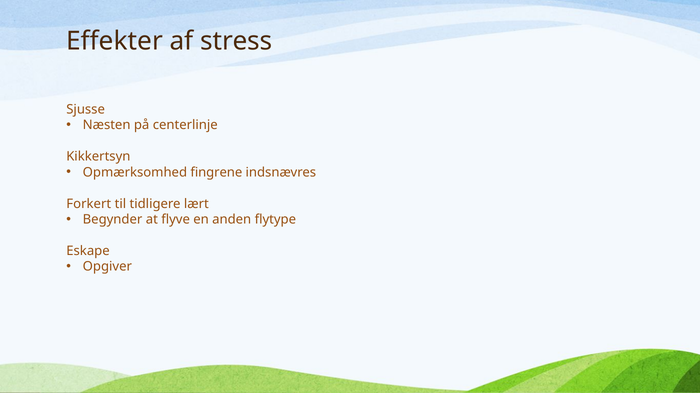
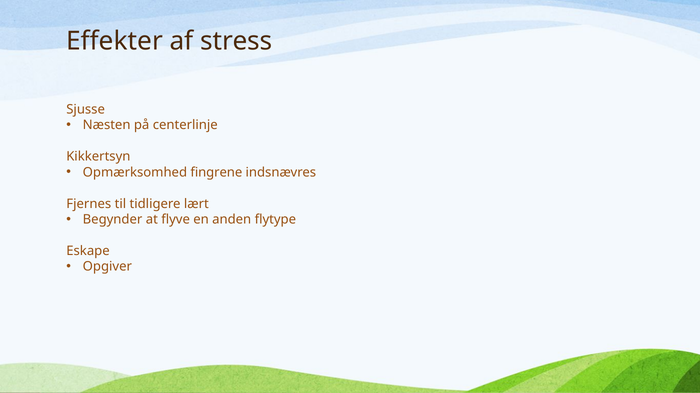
Forkert: Forkert -> Fjernes
